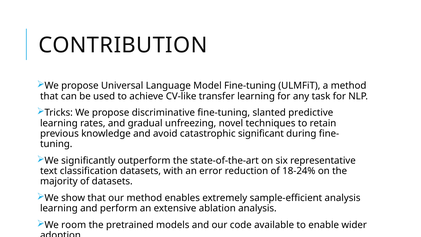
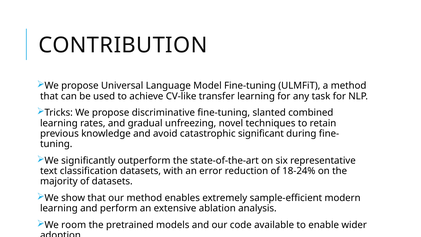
predictive: predictive -> combined
sample-efficient analysis: analysis -> modern
